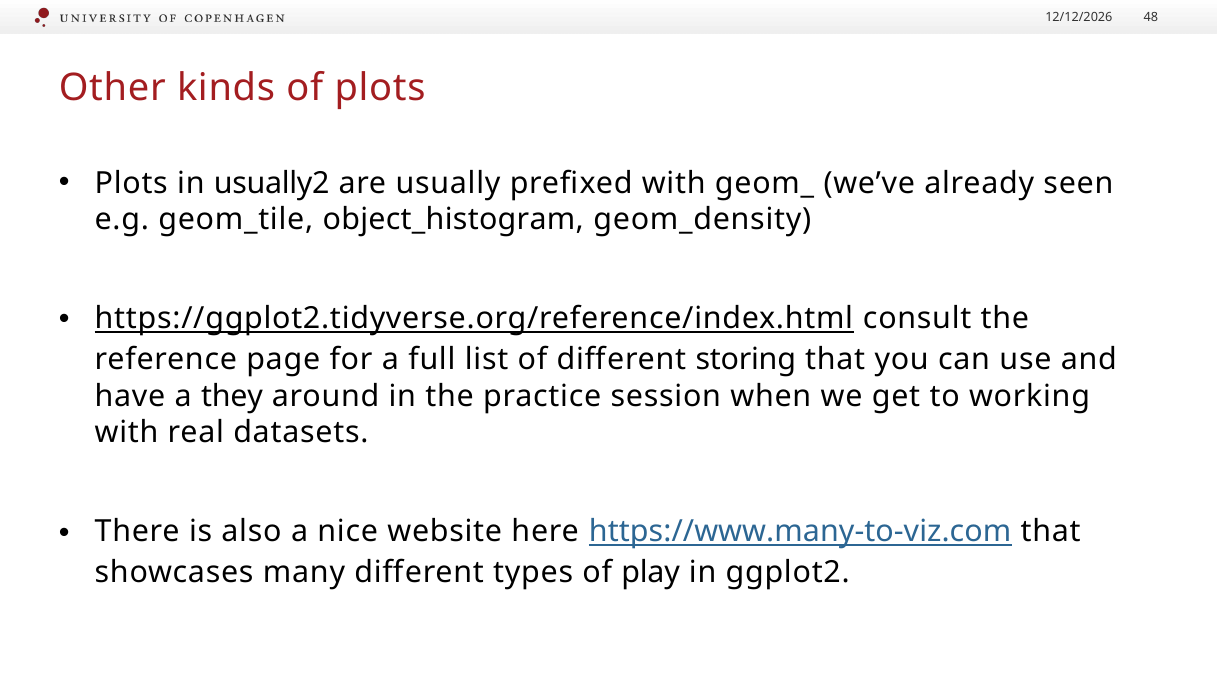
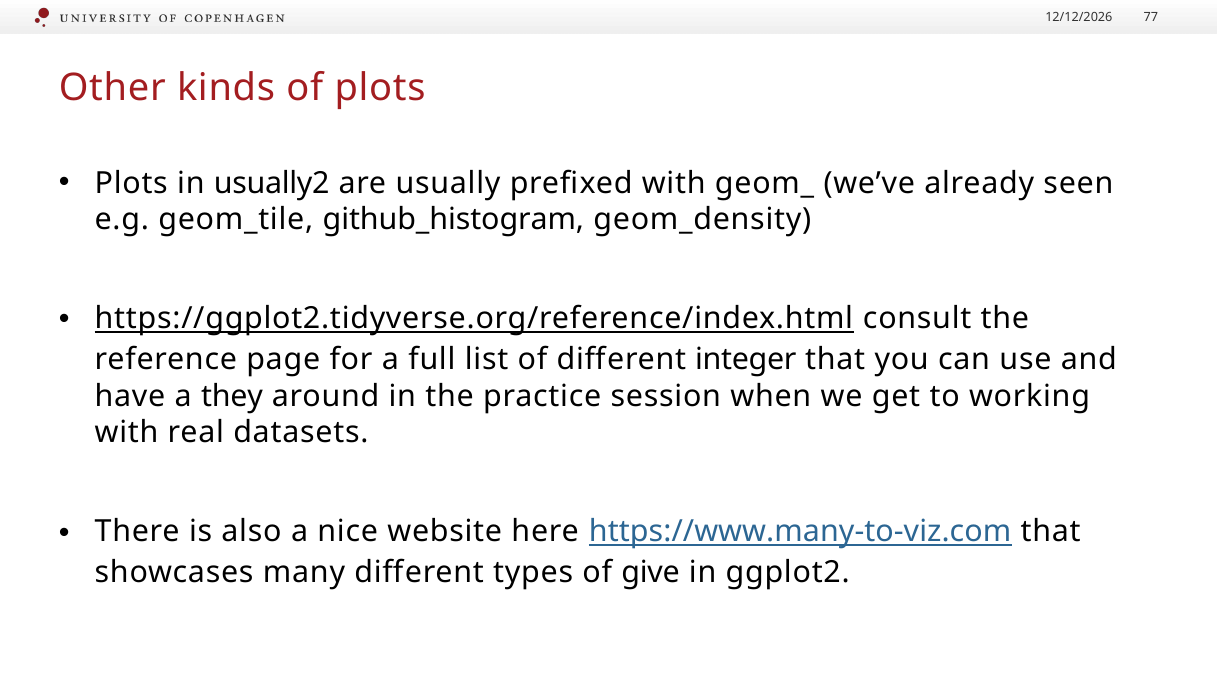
48: 48 -> 77
object_histogram: object_histogram -> github_histogram
storing: storing -> integer
play: play -> give
